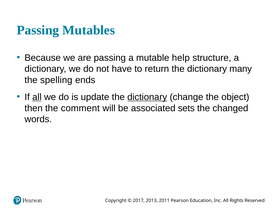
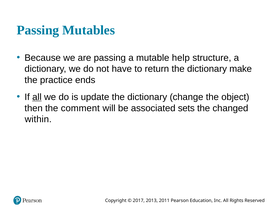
many: many -> make
spelling: spelling -> practice
dictionary at (147, 97) underline: present -> none
words: words -> within
